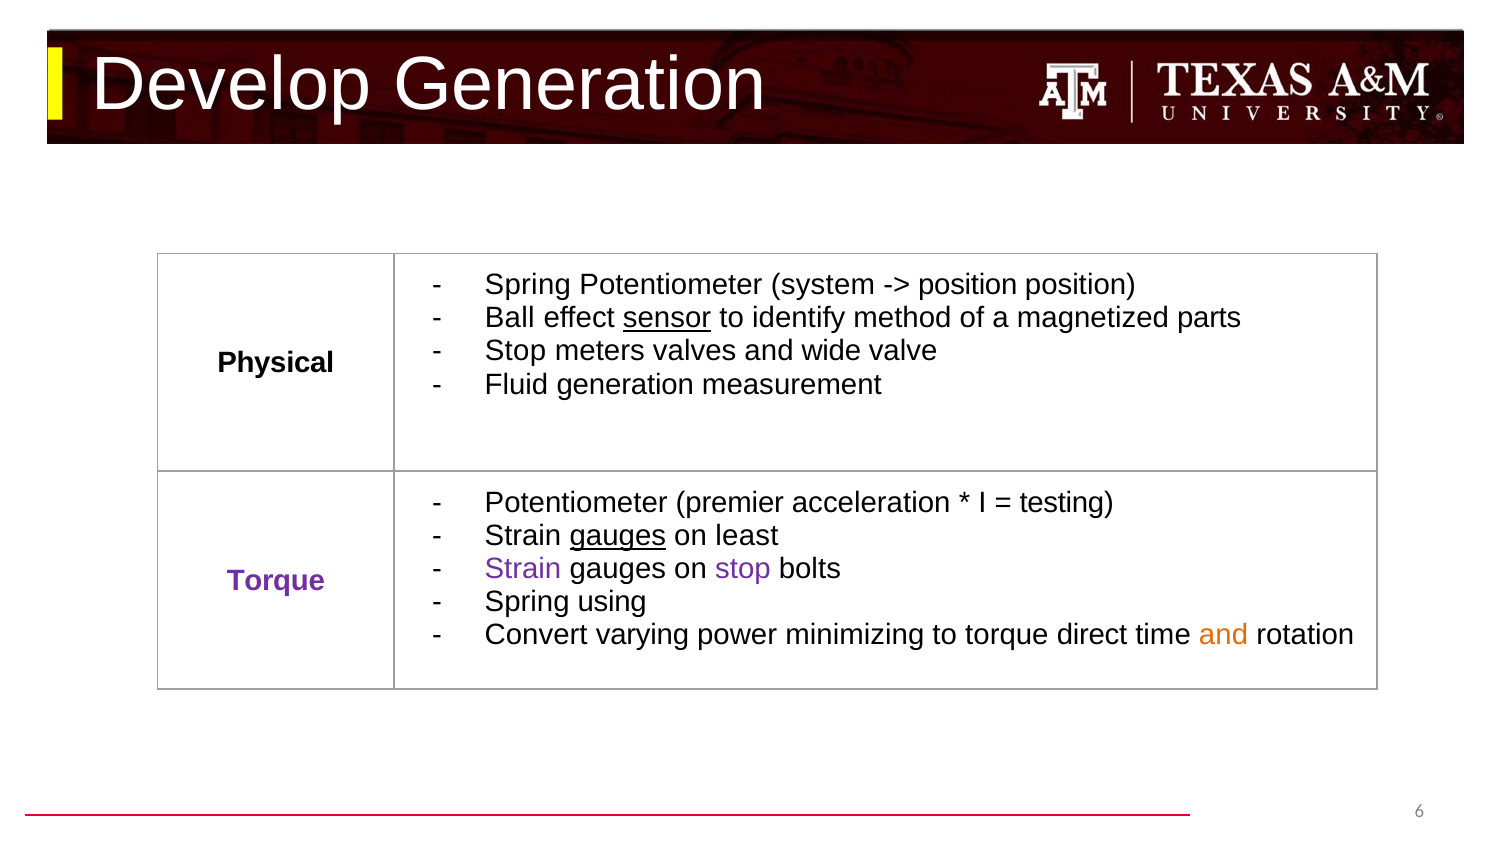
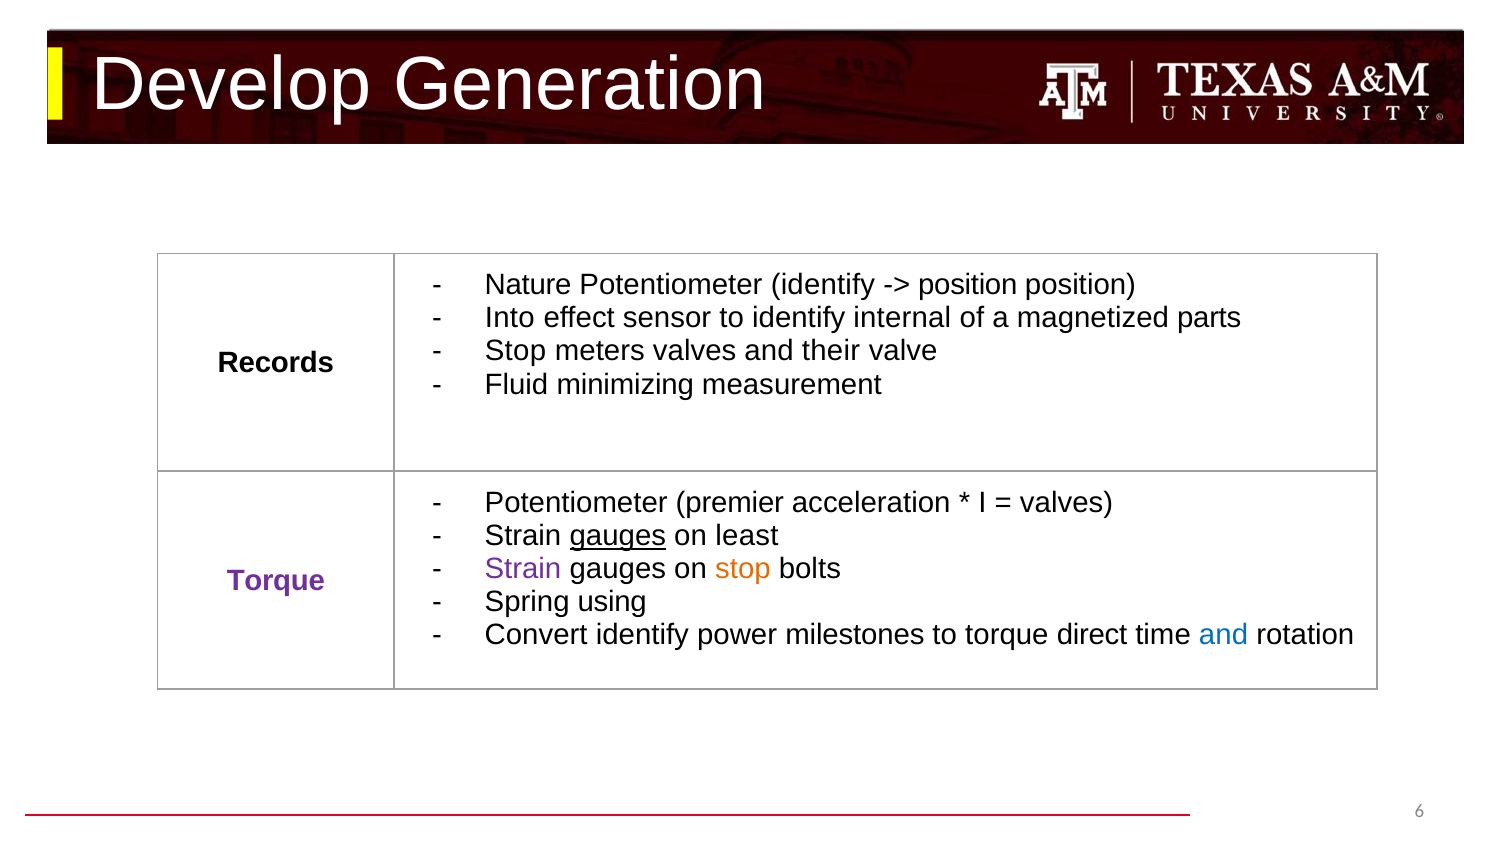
Spring at (528, 285): Spring -> Nature
Potentiometer system: system -> identify
Ball: Ball -> Into
sensor underline: present -> none
method: method -> internal
wide: wide -> their
Physical: Physical -> Records
Fluid generation: generation -> minimizing
testing at (1067, 503): testing -> valves
stop at (743, 569) colour: purple -> orange
Convert varying: varying -> identify
minimizing: minimizing -> milestones
and at (1224, 635) colour: orange -> blue
